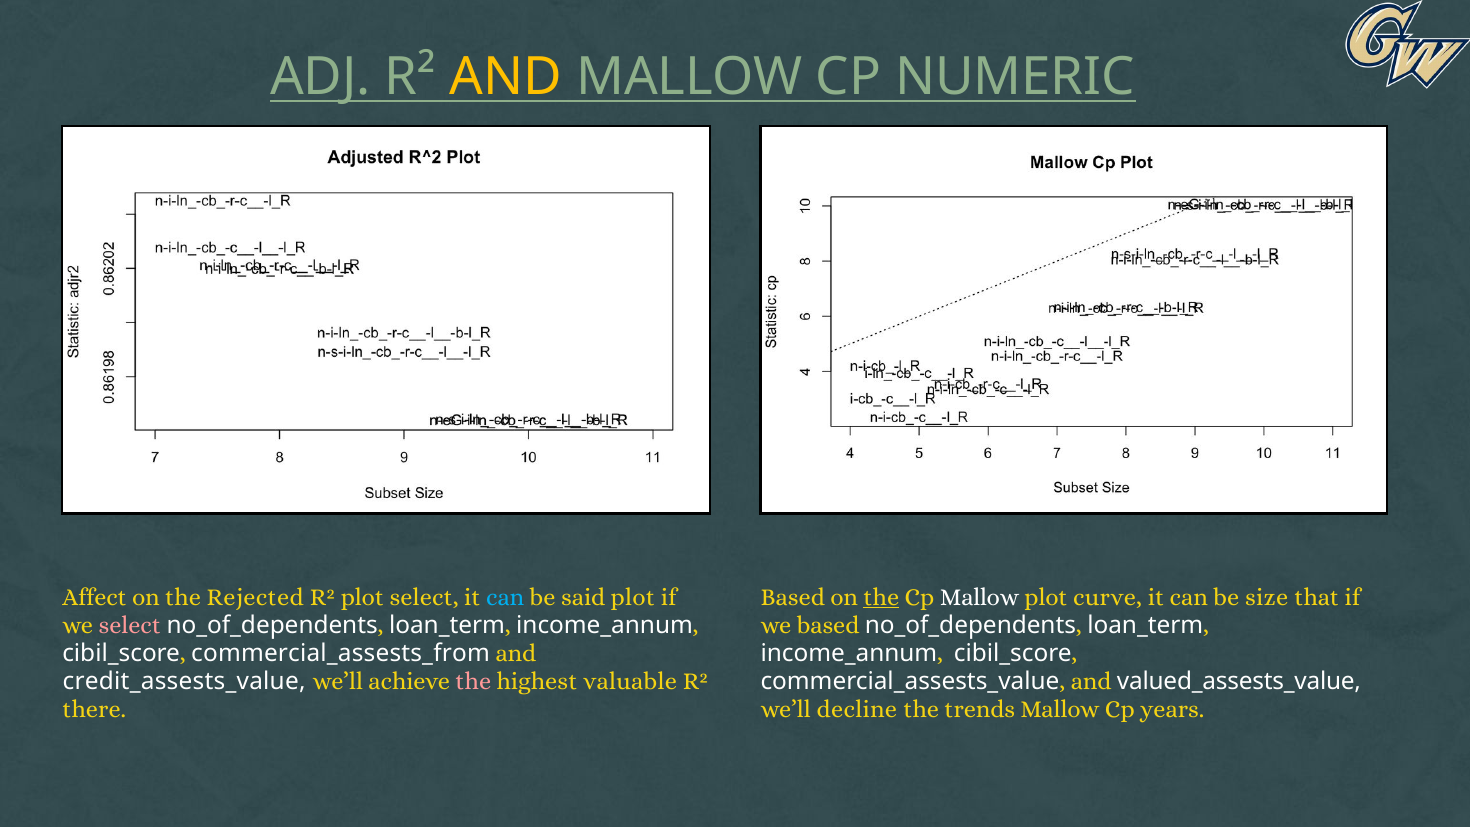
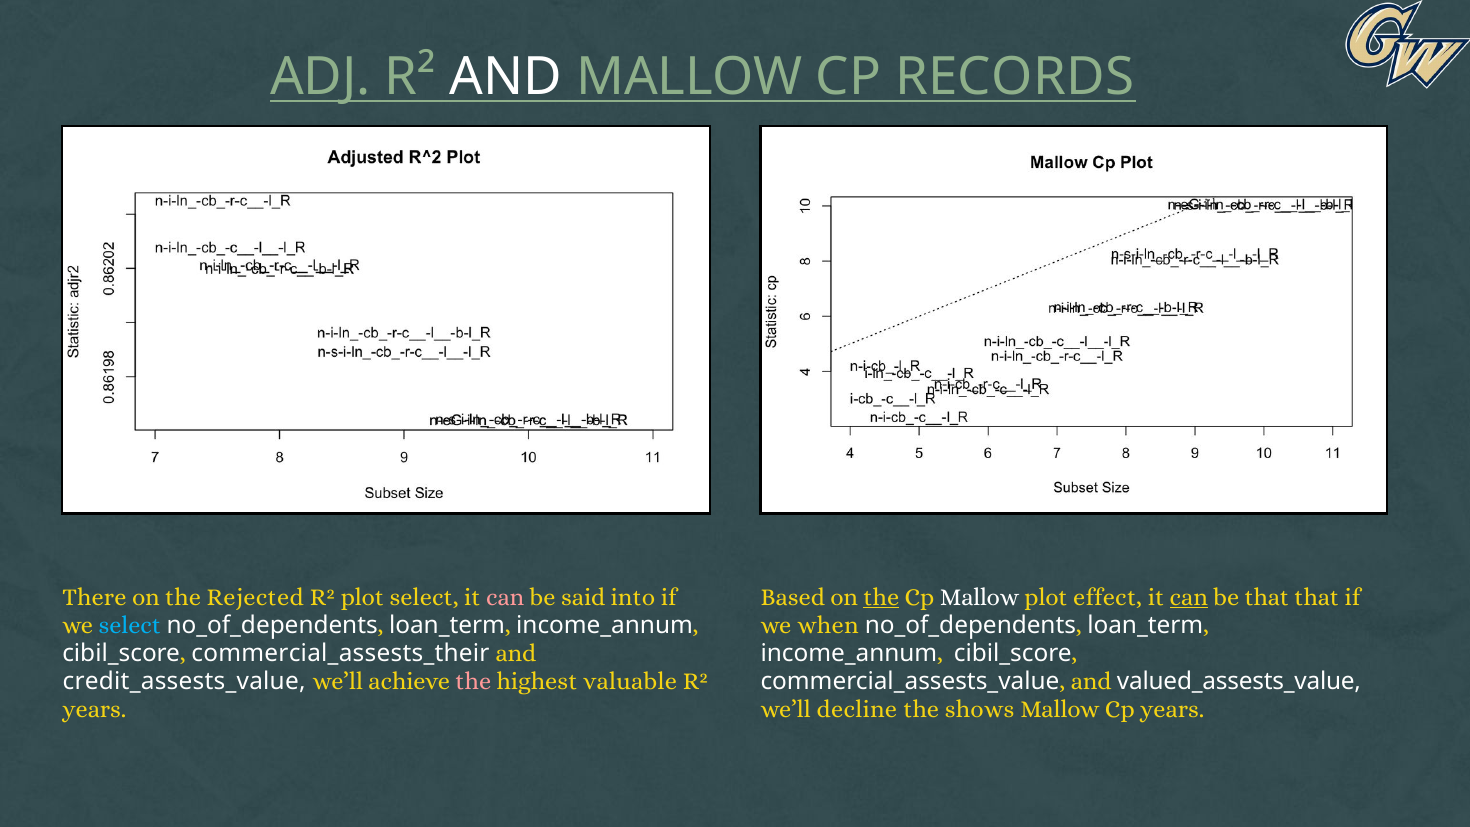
AND at (506, 77) colour: yellow -> white
NUMERIC: NUMERIC -> RECORDS
Affect: Affect -> There
can at (505, 597) colour: light blue -> pink
said plot: plot -> into
curve: curve -> effect
can at (1189, 597) underline: none -> present
be size: size -> that
select at (130, 625) colour: pink -> light blue
we based: based -> when
commercial_assests_from: commercial_assests_from -> commercial_assests_their
there at (94, 709): there -> years
trends: trends -> shows
